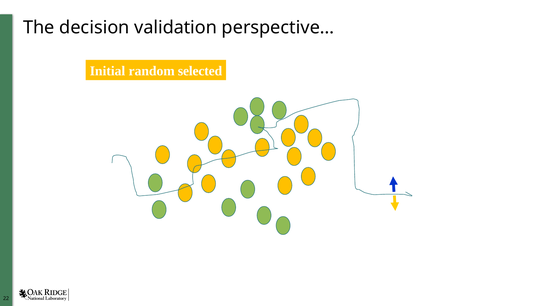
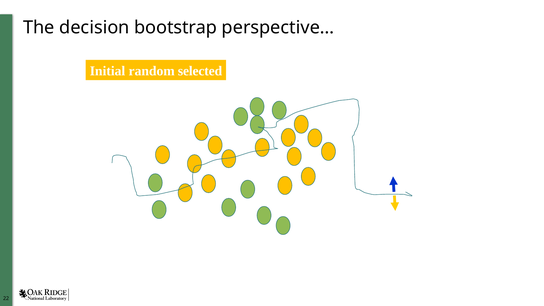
validation: validation -> bootstrap
